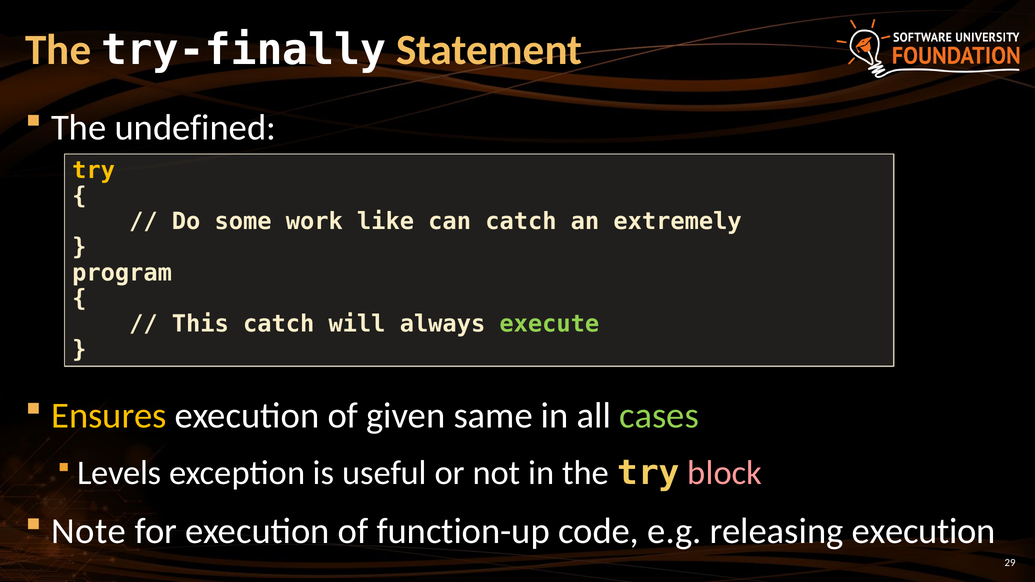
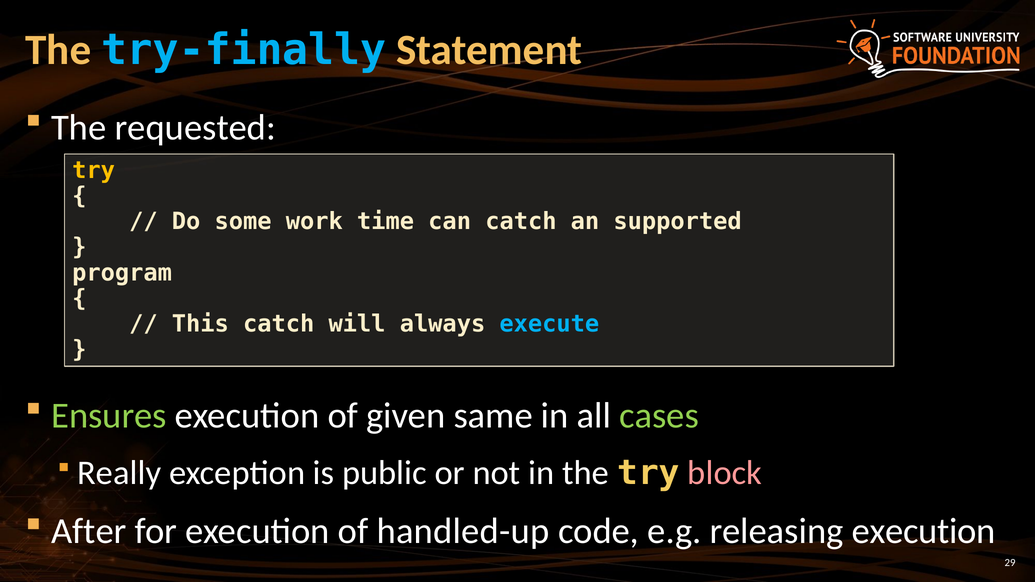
try-finally colour: white -> light blue
undefined: undefined -> requested
like: like -> time
extremely: extremely -> supported
execute colour: light green -> light blue
Ensures colour: yellow -> light green
Levels: Levels -> Really
useful: useful -> public
Note: Note -> After
function-up: function-up -> handled-up
